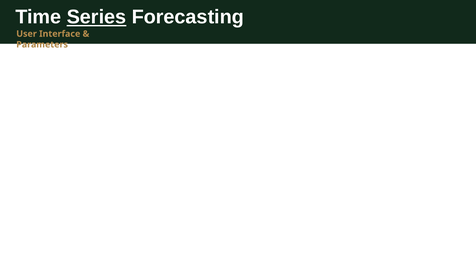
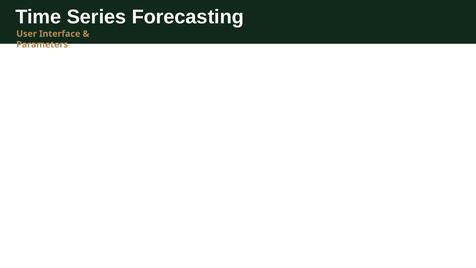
Series underline: present -> none
